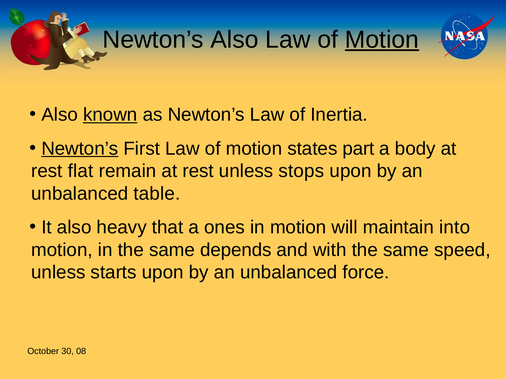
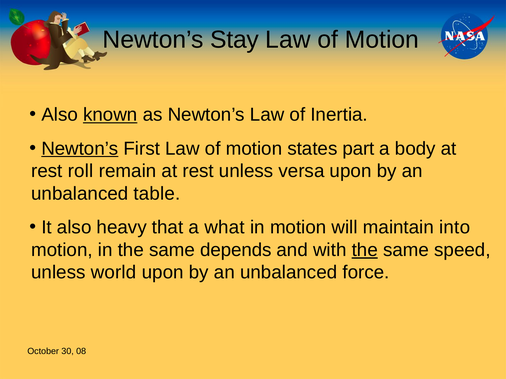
Newton’s Also: Also -> Stay
Motion at (382, 40) underline: present -> none
flat: flat -> roll
stops: stops -> versa
ones: ones -> what
the at (365, 250) underline: none -> present
starts: starts -> world
